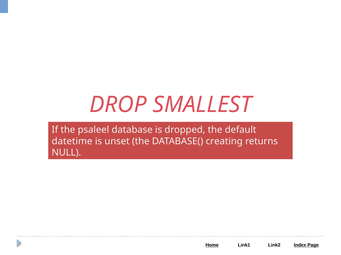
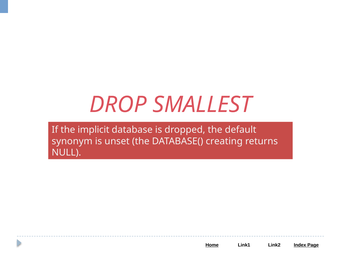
psaleel: psaleel -> implicit
datetime: datetime -> synonym
